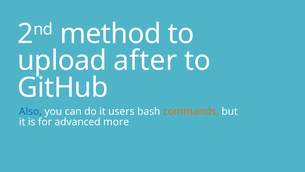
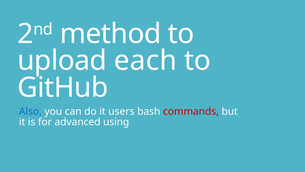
after: after -> each
commands colour: orange -> red
more: more -> using
